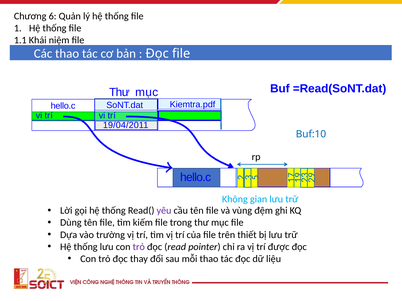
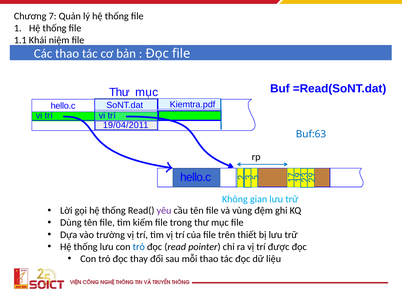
Chương 6: 6 -> 7
Buf:10: Buf:10 -> Buf:63
trỏ at (139, 247) colour: purple -> blue
